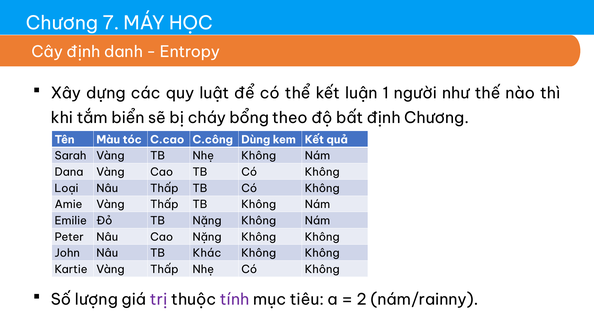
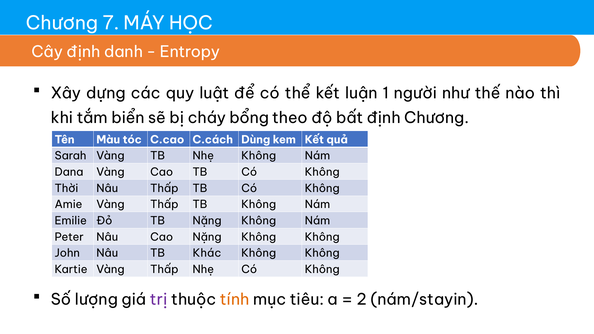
C.công: C.công -> C.cách
Loại: Loại -> Thời
tính colour: purple -> orange
nám/rainny: nám/rainny -> nám/stayin
